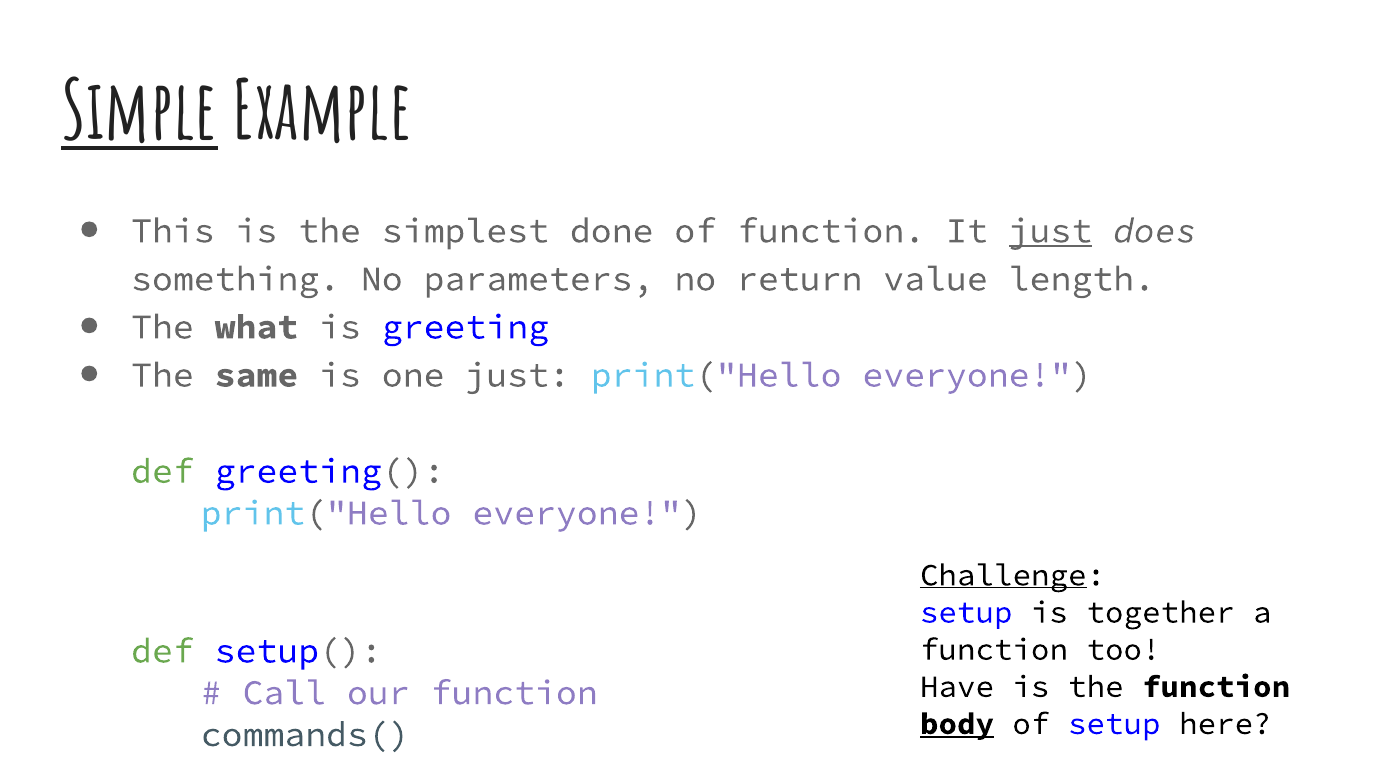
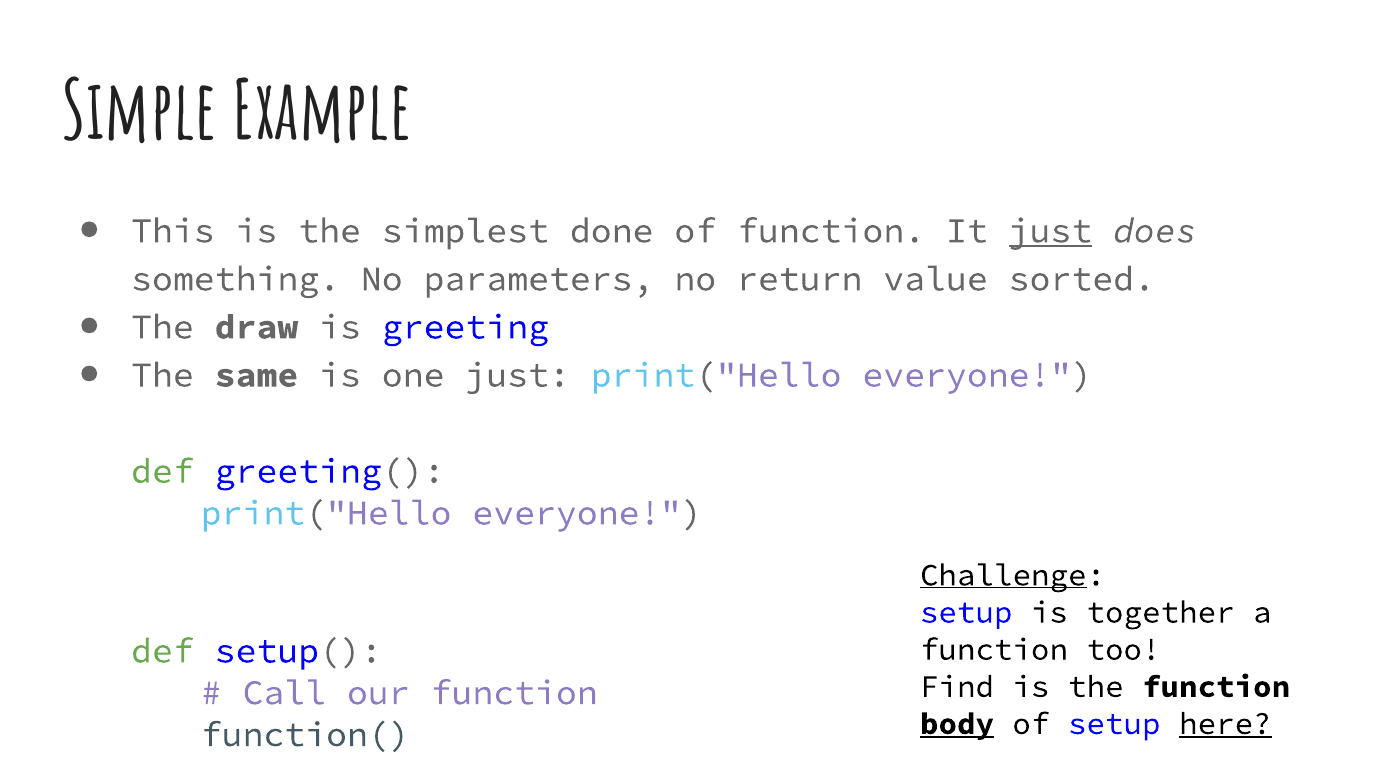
Simple underline: present -> none
length: length -> sorted
what: what -> draw
Have: Have -> Find
here underline: none -> present
commands(: commands( -> function(
